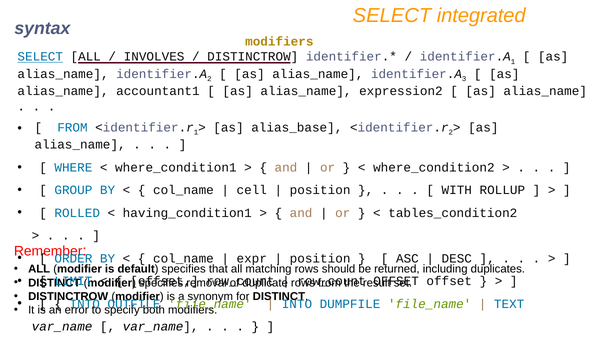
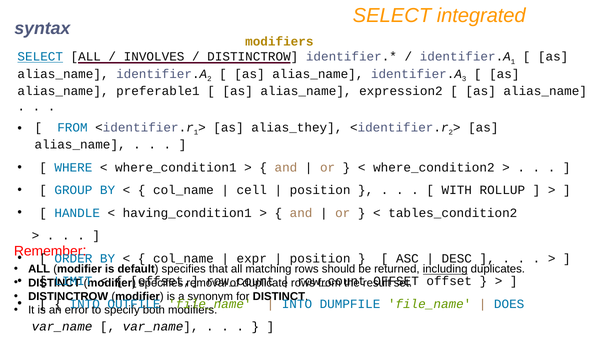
accountant1: accountant1 -> preferable1
alias_base: alias_base -> alias_they
ROLLED: ROLLED -> HANDLE
including underline: none -> present
TEXT: TEXT -> DOES
